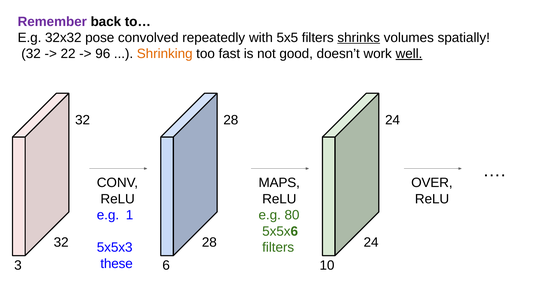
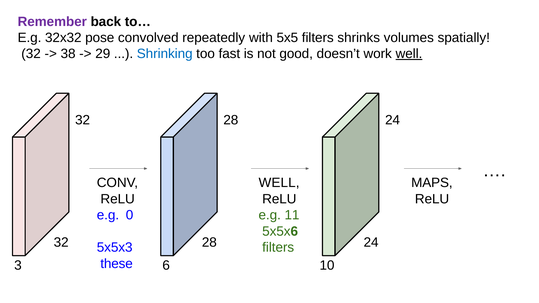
shrinks underline: present -> none
22: 22 -> 38
96: 96 -> 29
Shrinking colour: orange -> blue
MAPS at (279, 183): MAPS -> WELL
OVER: OVER -> MAPS
1: 1 -> 0
80: 80 -> 11
